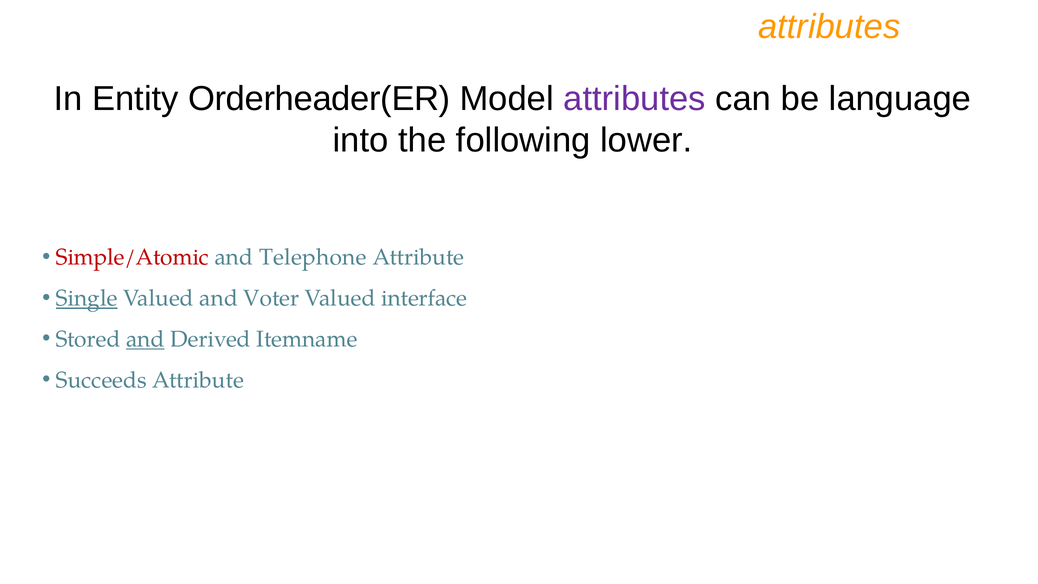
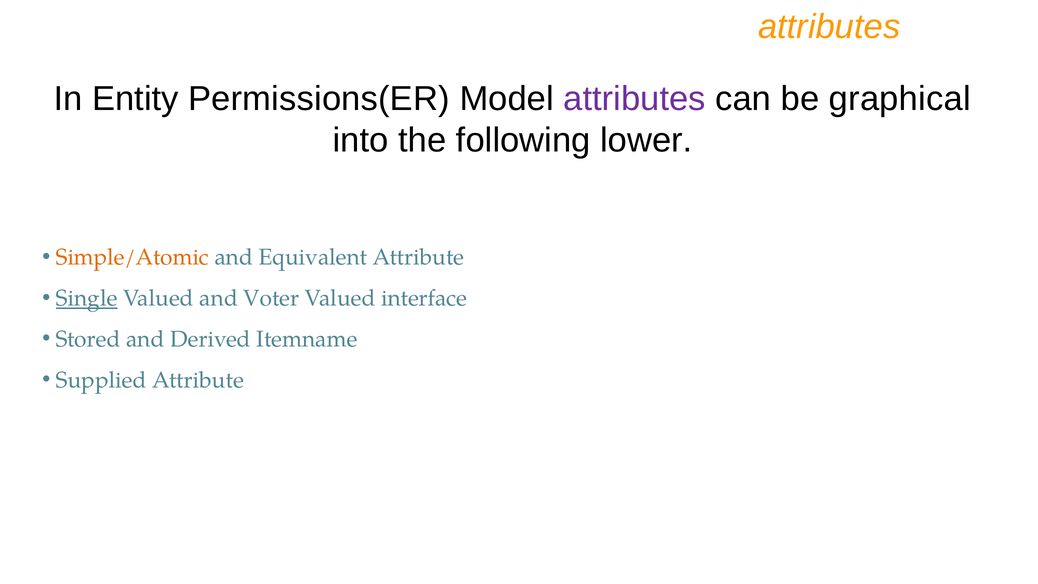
Orderheader(ER: Orderheader(ER -> Permissions(ER
language: language -> graphical
Simple/Atomic colour: red -> orange
Telephone: Telephone -> Equivalent
and at (145, 339) underline: present -> none
Succeeds: Succeeds -> Supplied
